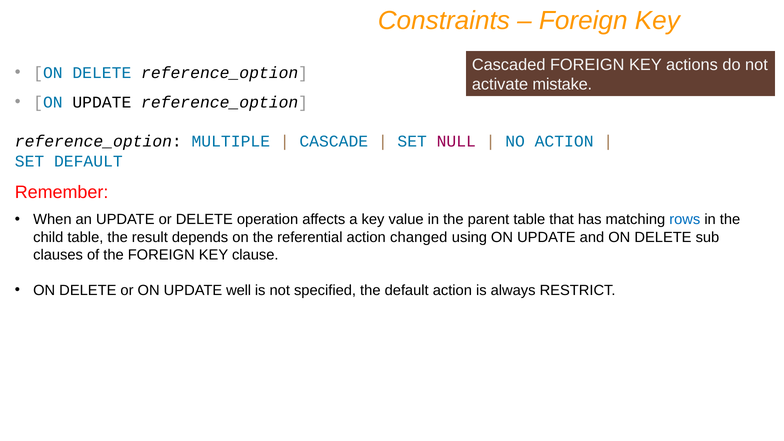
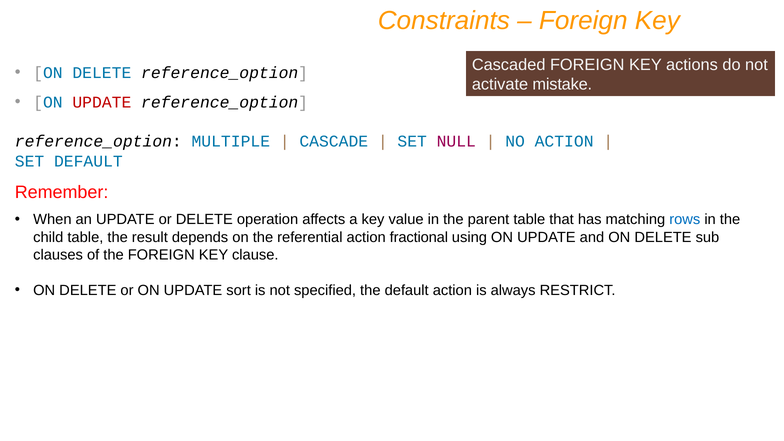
UPDATE at (102, 102) colour: black -> red
changed: changed -> fractional
well: well -> sort
